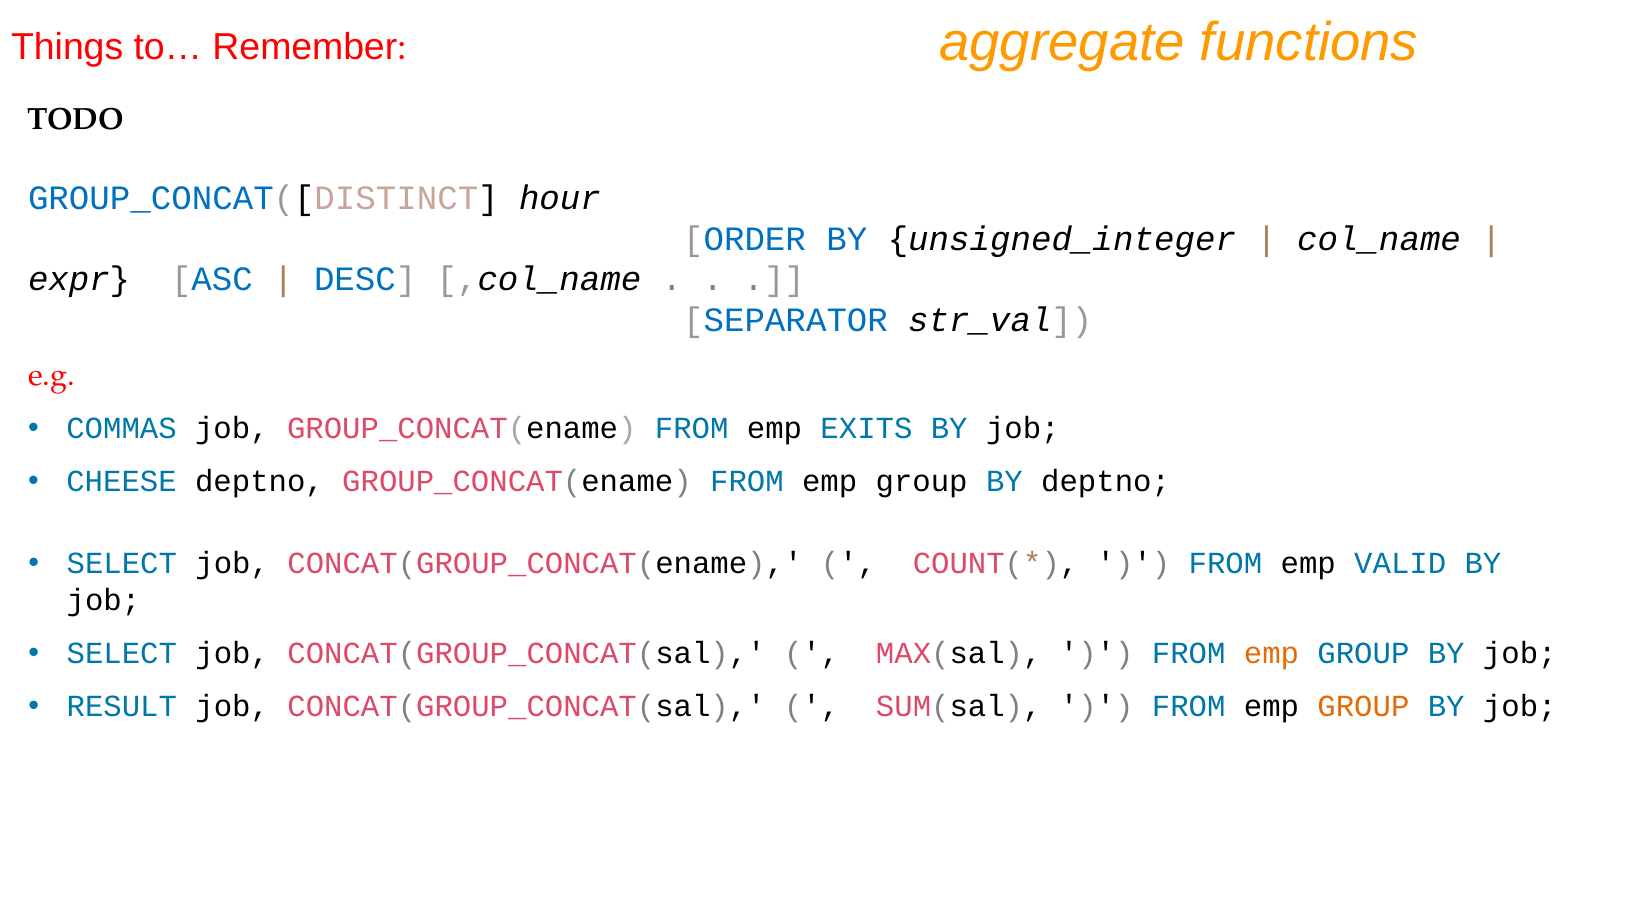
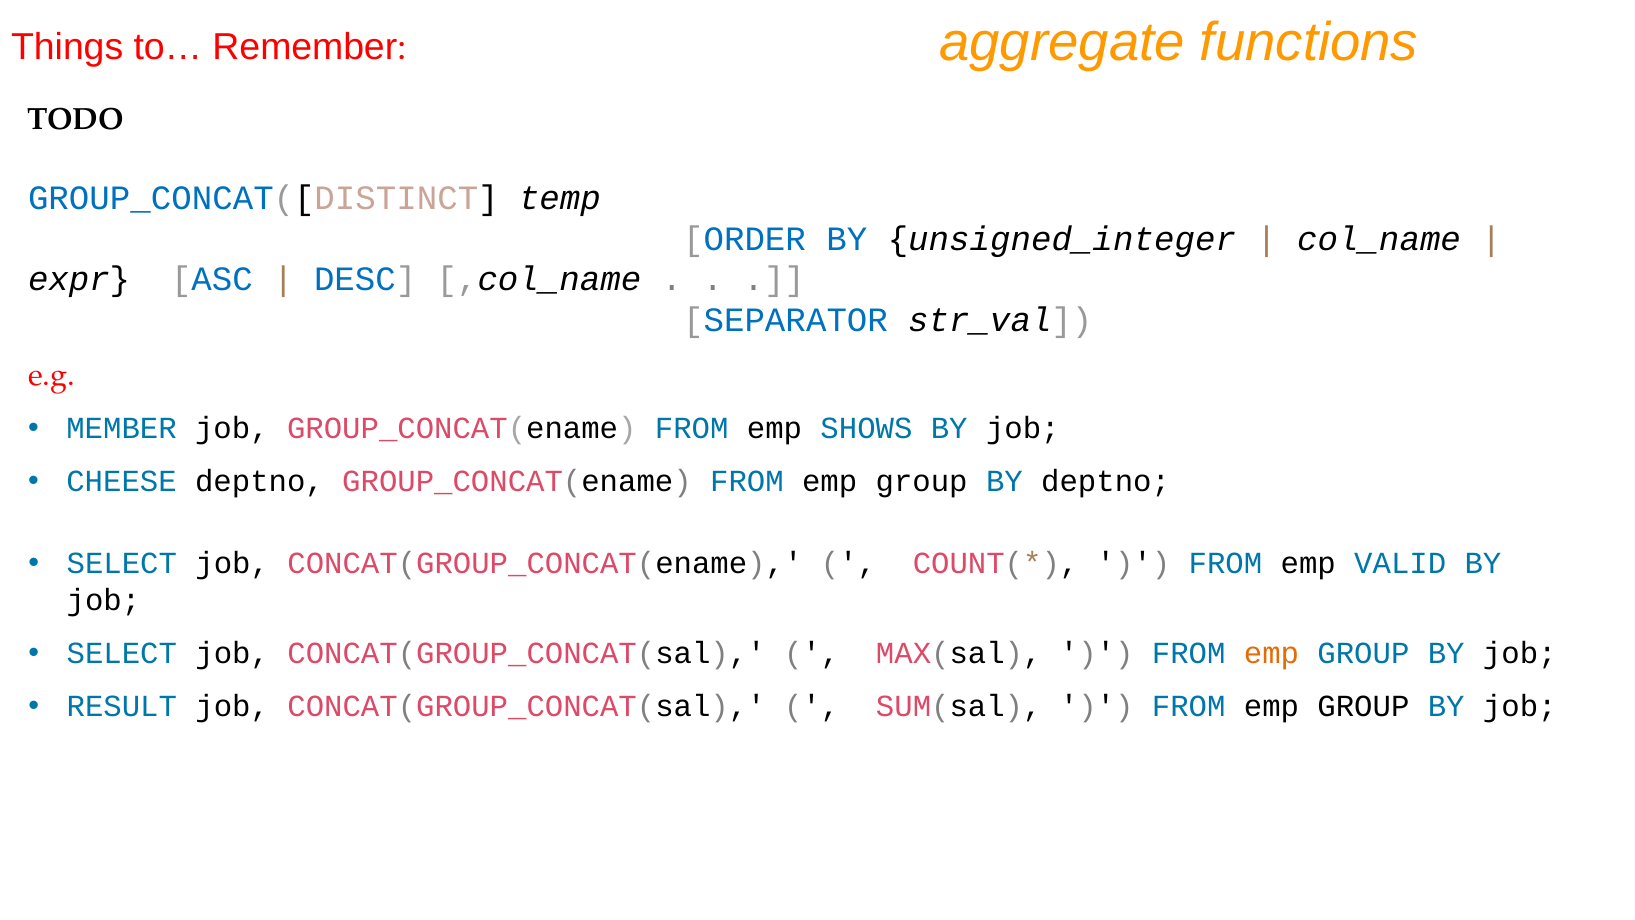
hour: hour -> temp
COMMAS: COMMAS -> MEMBER
EXITS: EXITS -> SHOWS
GROUP at (1363, 707) colour: orange -> black
